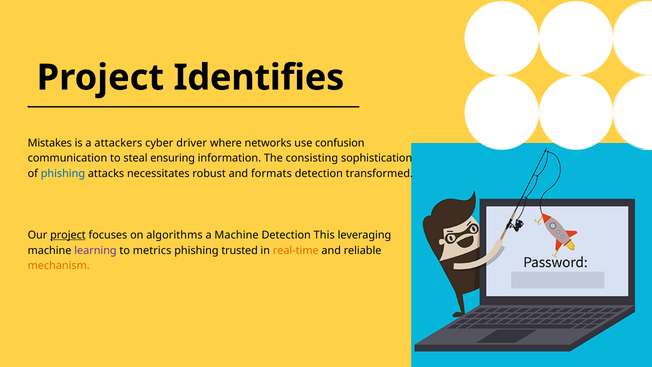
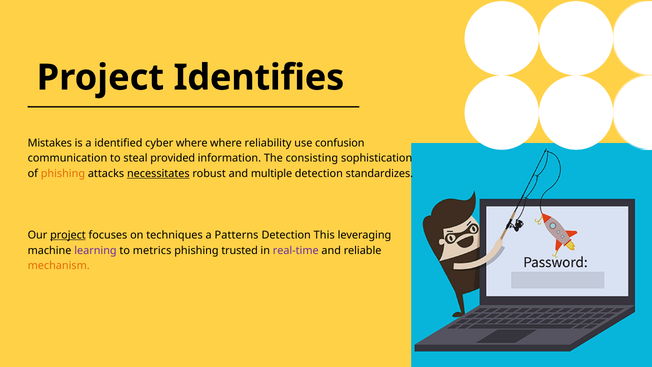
attackers: attackers -> identified
cyber driver: driver -> where
networks: networks -> reliability
ensuring: ensuring -> provided
phishing at (63, 173) colour: blue -> orange
necessitates underline: none -> present
formats: formats -> multiple
transformed: transformed -> standardizes
algorithms: algorithms -> techniques
a Machine: Machine -> Patterns
real-time colour: orange -> purple
